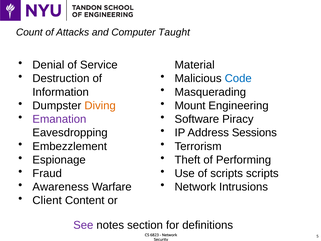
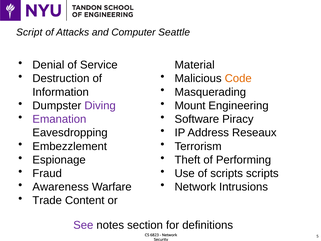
Count: Count -> Script
Taught: Taught -> Seattle
Code colour: blue -> orange
Diving colour: orange -> purple
Sessions: Sessions -> Reseaux
Client: Client -> Trade
